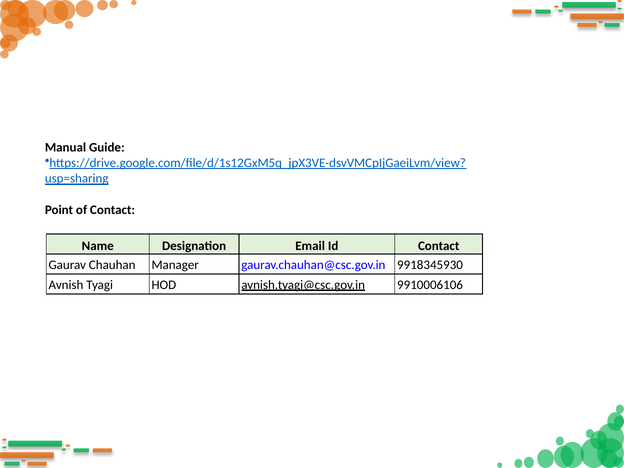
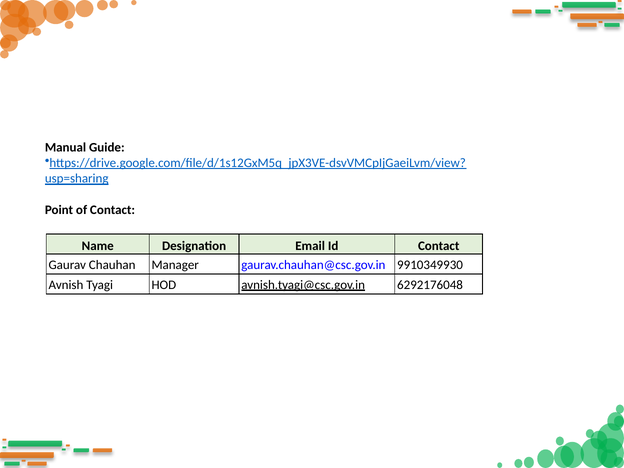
9918345930: 9918345930 -> 9910349930
9910006106: 9910006106 -> 6292176048
